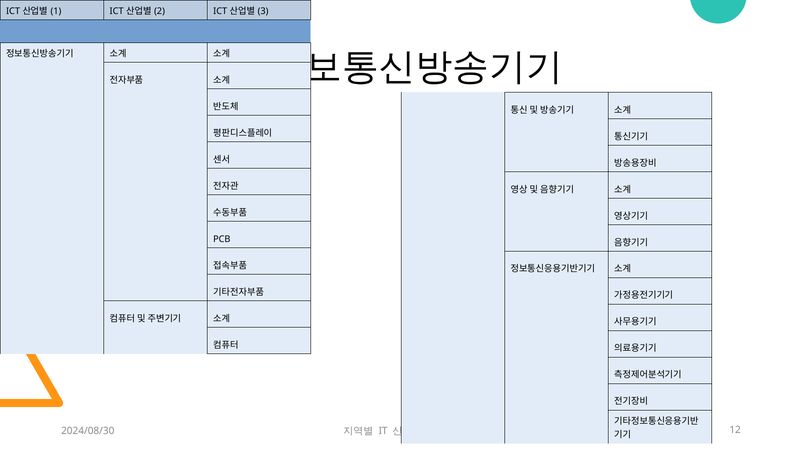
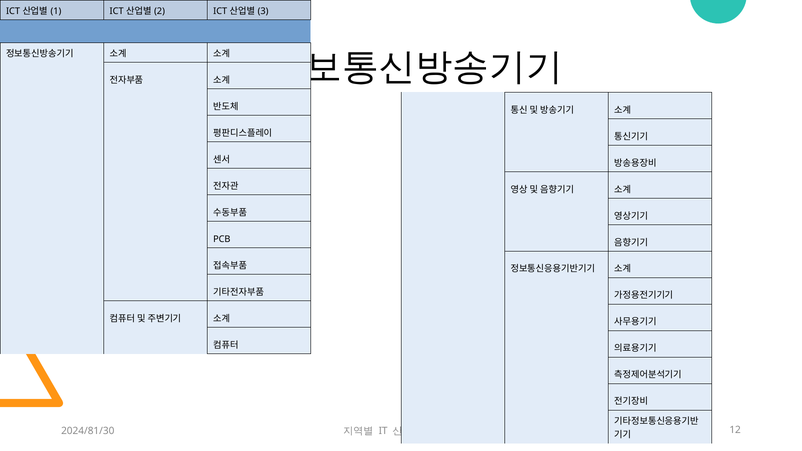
2024/08/30: 2024/08/30 -> 2024/81/30
